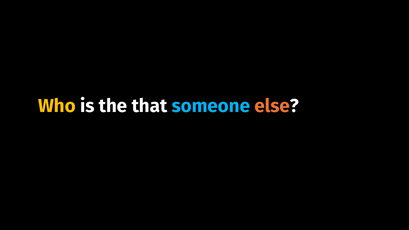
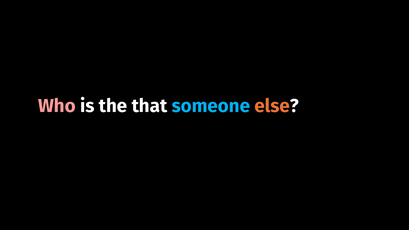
Who colour: yellow -> pink
